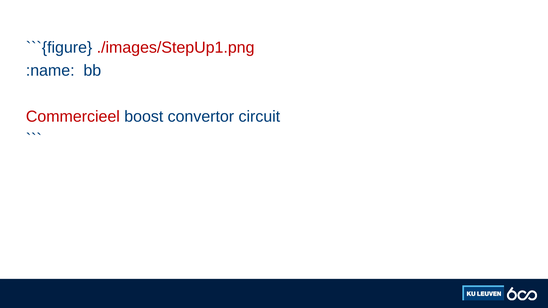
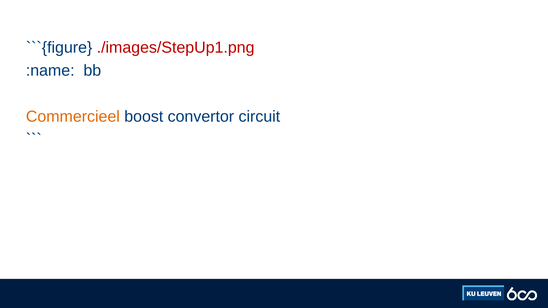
Commercieel colour: red -> orange
